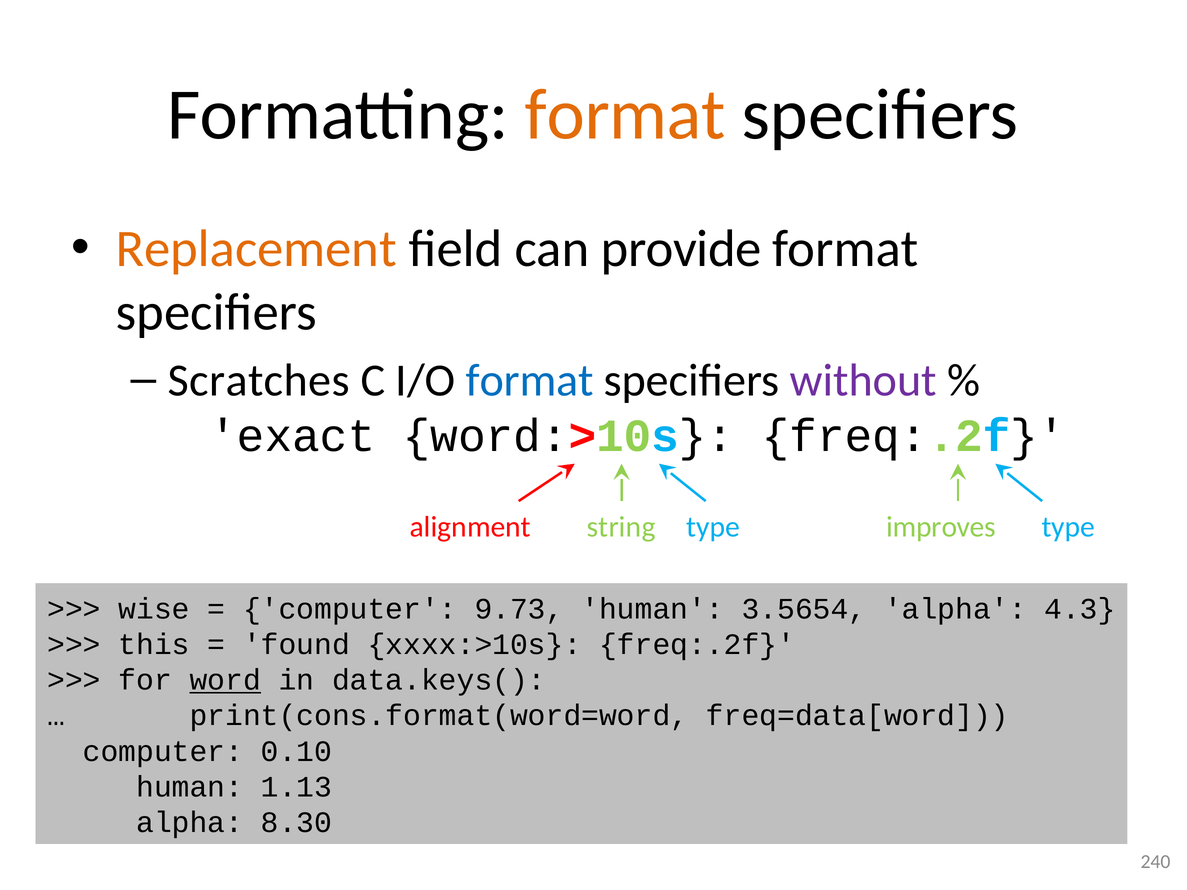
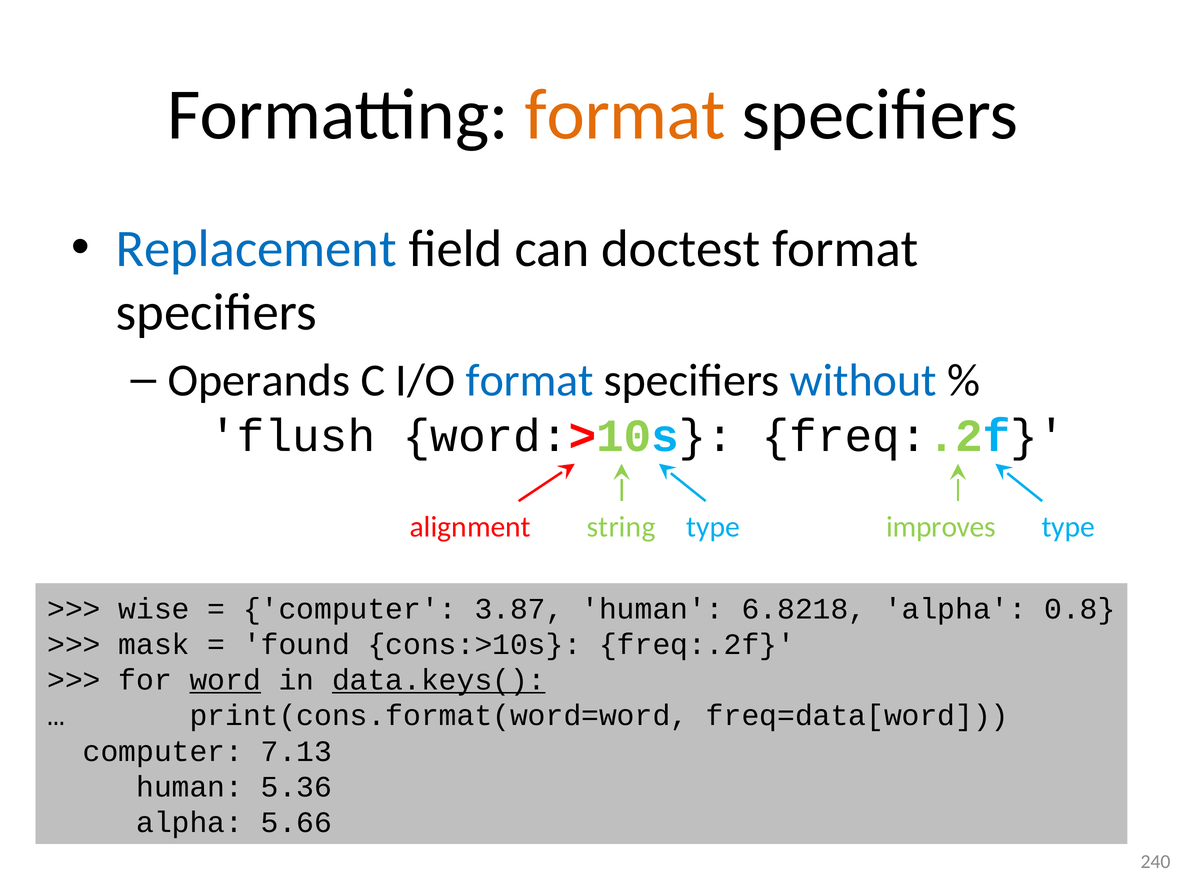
Replacement colour: orange -> blue
provide: provide -> doctest
Scratches: Scratches -> Operands
without colour: purple -> blue
exact: exact -> flush
9.73: 9.73 -> 3.87
3.5654: 3.5654 -> 6.8218
4.3: 4.3 -> 0.8
this: this -> mask
xxxx:>10s: xxxx:>10s -> cons:>10s
data.keys( underline: none -> present
0.10: 0.10 -> 7.13
1.13: 1.13 -> 5.36
8.30: 8.30 -> 5.66
